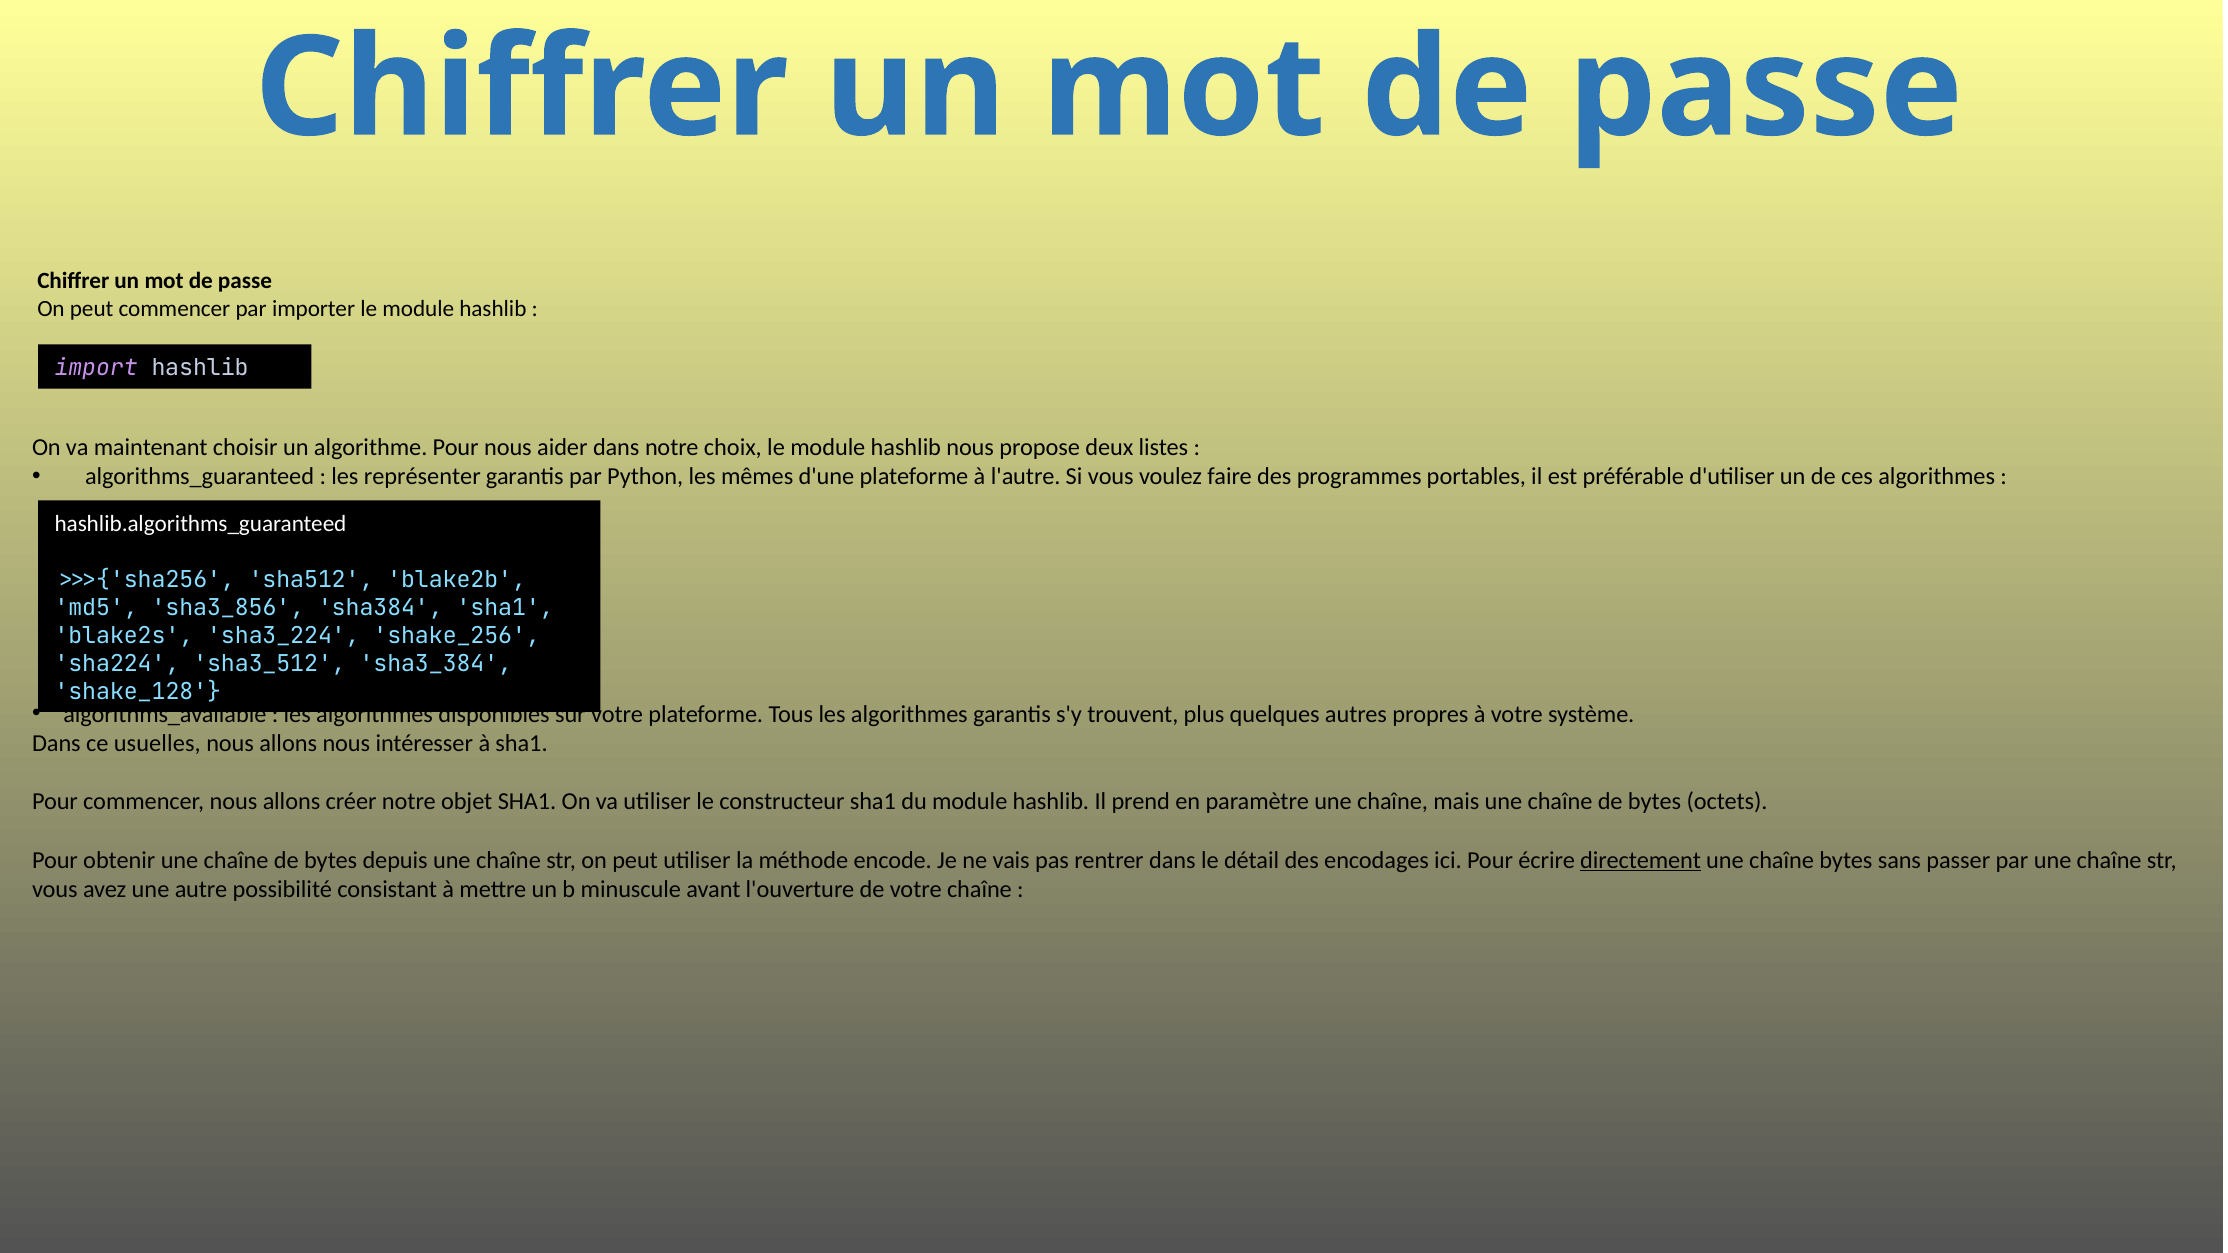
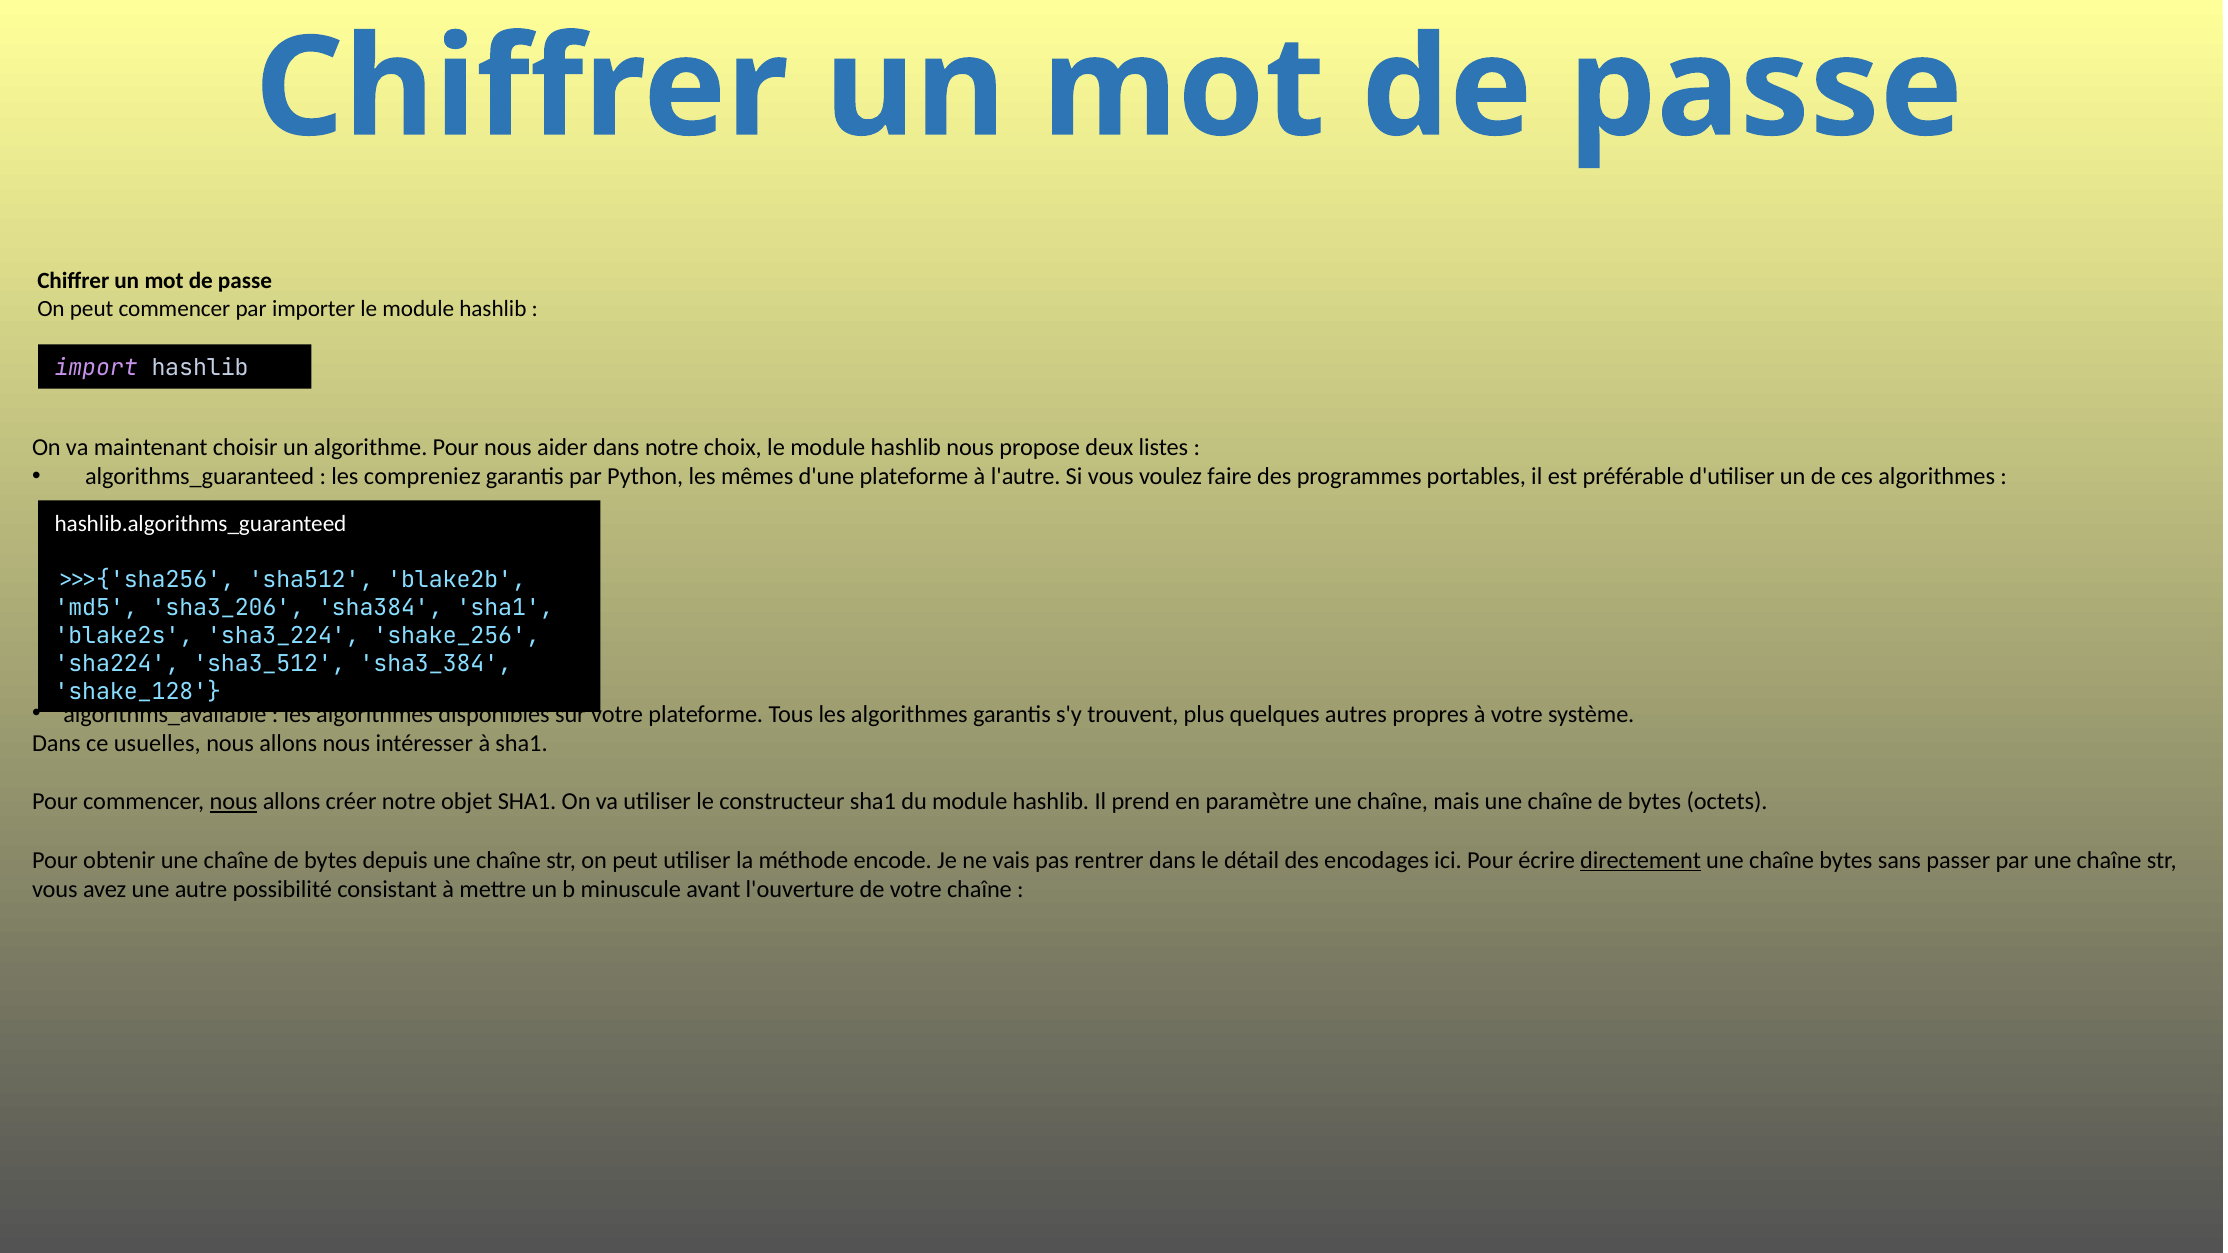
représenter: représenter -> compreniez
sha3_856: sha3_856 -> sha3_206
nous at (233, 802) underline: none -> present
